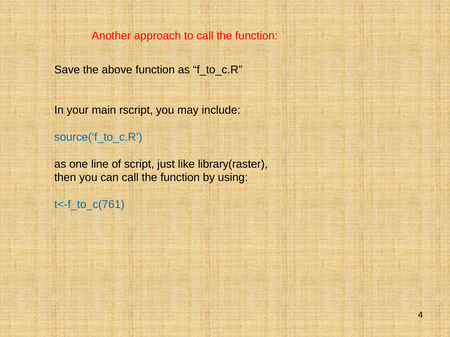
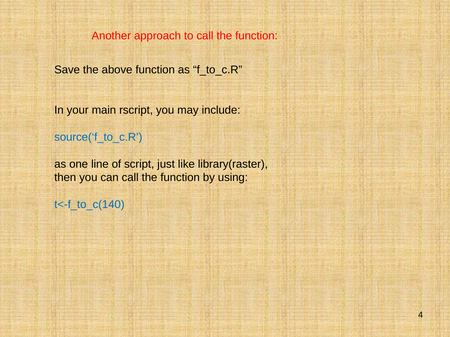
t<-f_to_c(761: t<-f_to_c(761 -> t<-f_to_c(140
